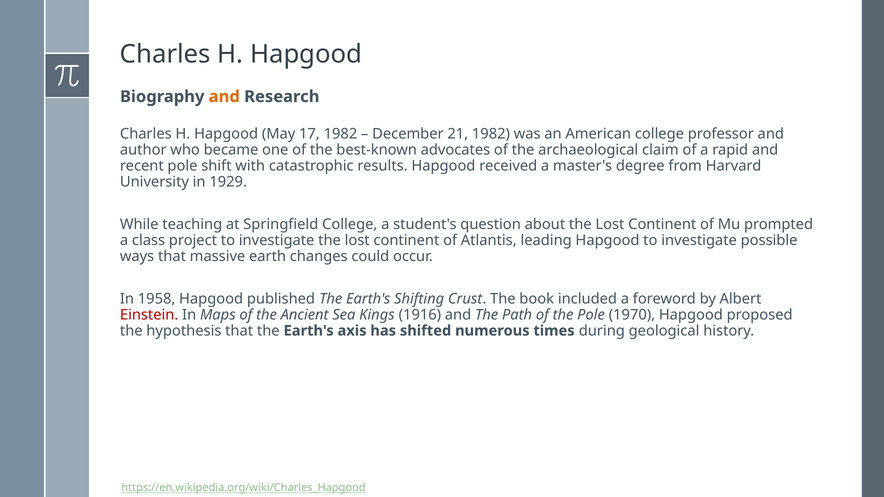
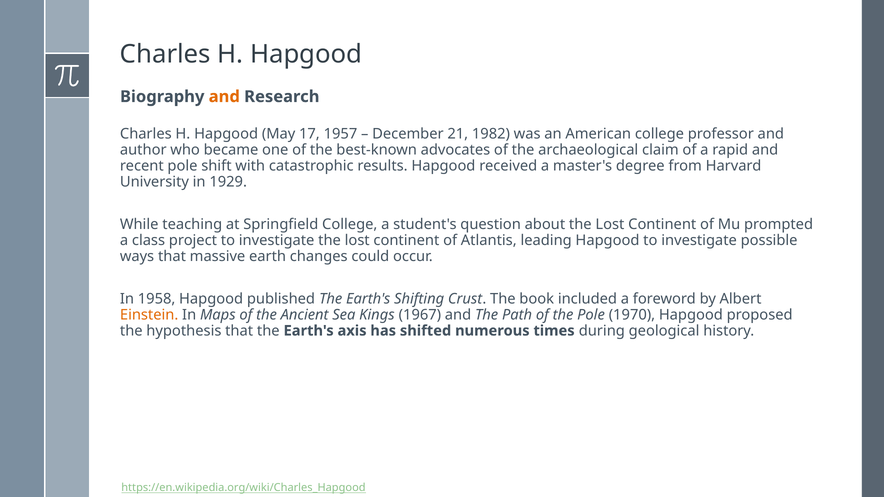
17 1982: 1982 -> 1957
Einstein colour: red -> orange
1916: 1916 -> 1967
